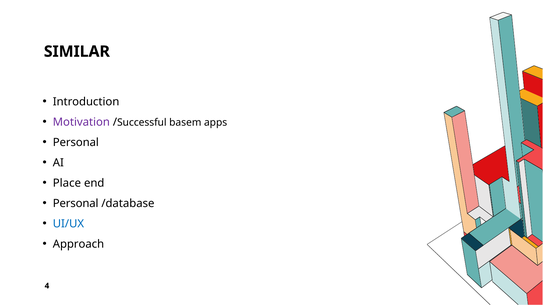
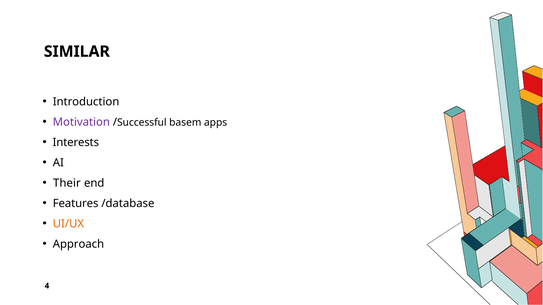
Personal at (76, 143): Personal -> Interests
Place: Place -> Their
Personal at (76, 204): Personal -> Features
UI/UX colour: blue -> orange
